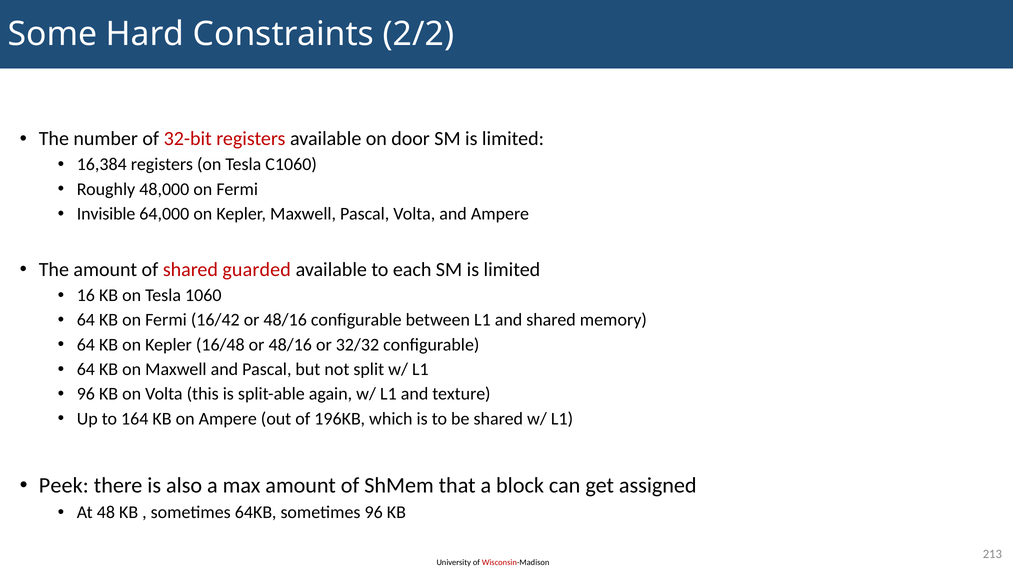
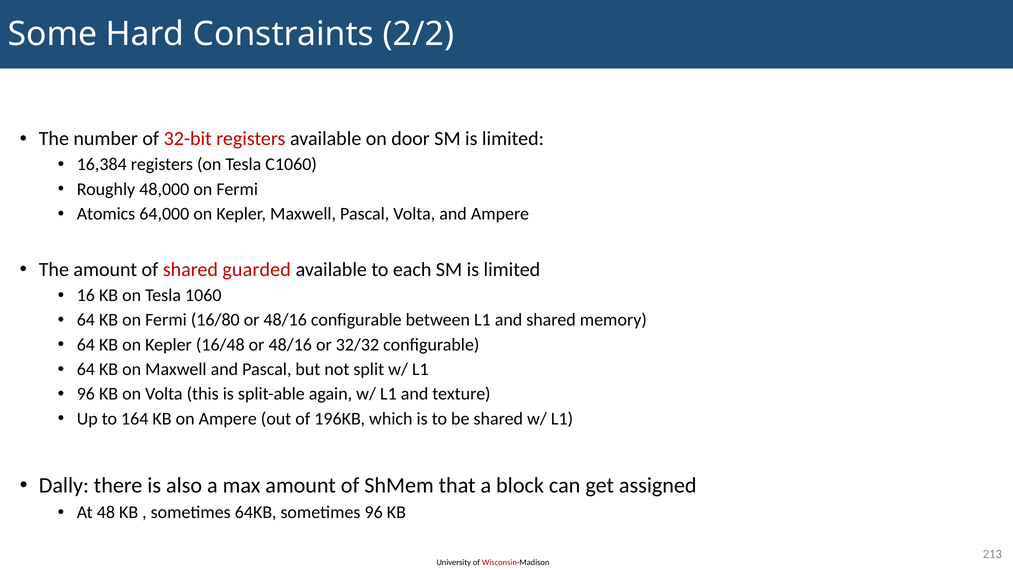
Invisible: Invisible -> Atomics
16/42: 16/42 -> 16/80
Peek: Peek -> Dally
